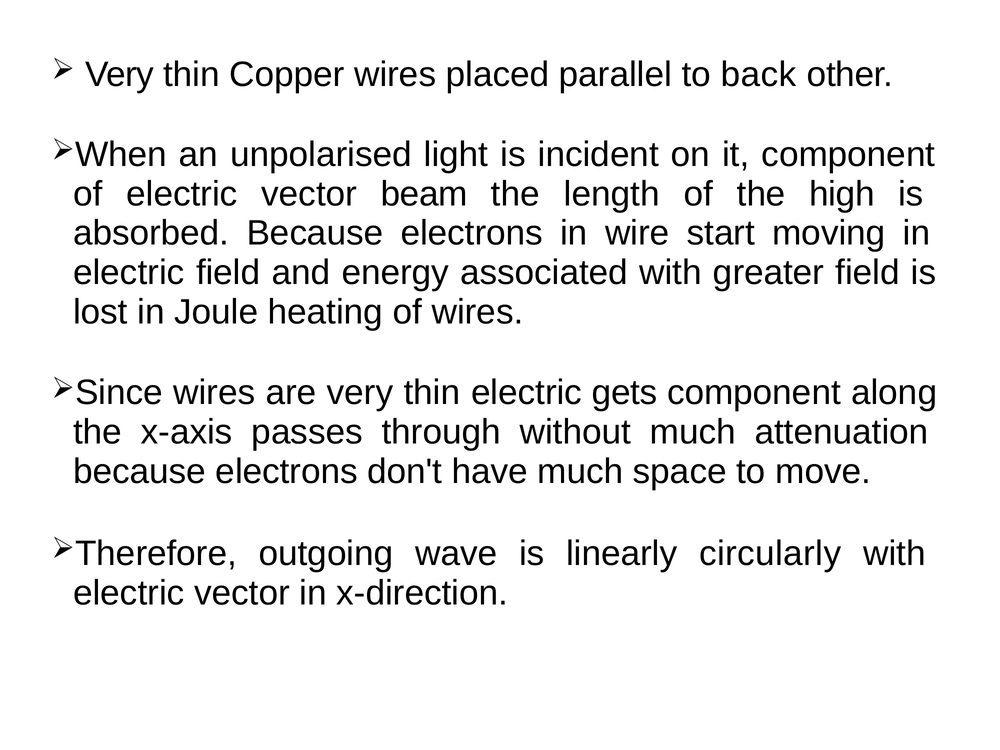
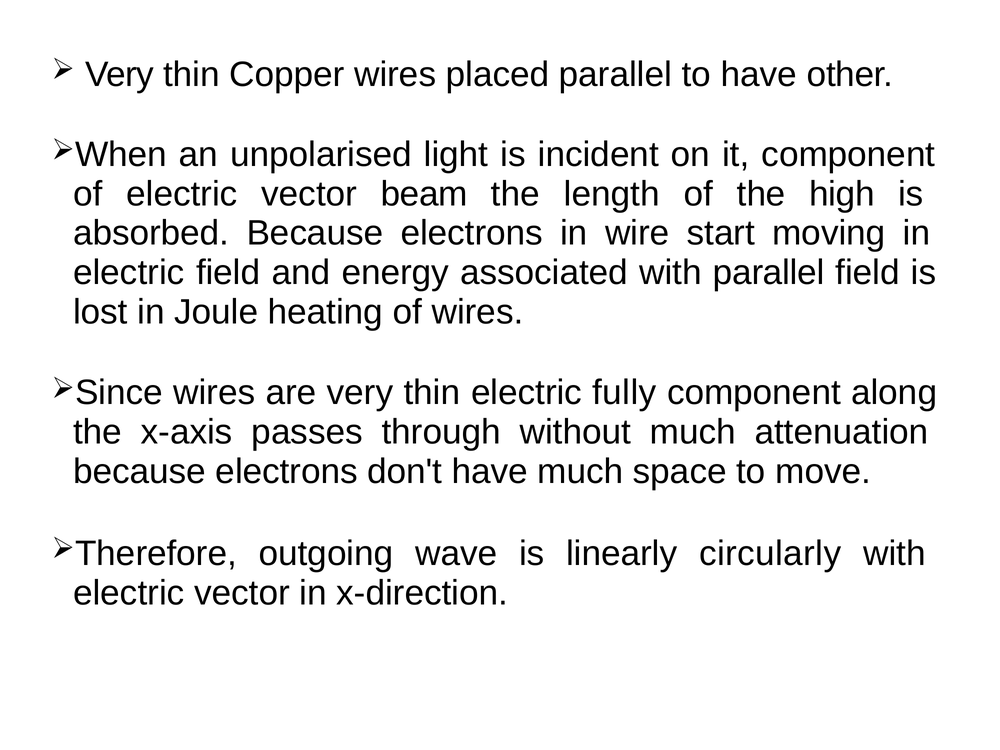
to back: back -> have
with greater: greater -> parallel
gets: gets -> fully
